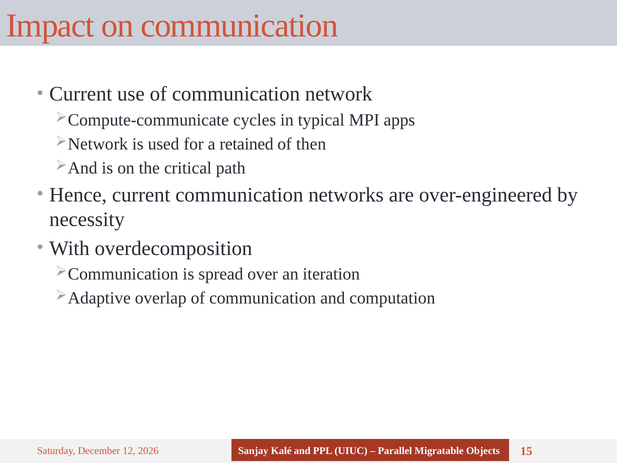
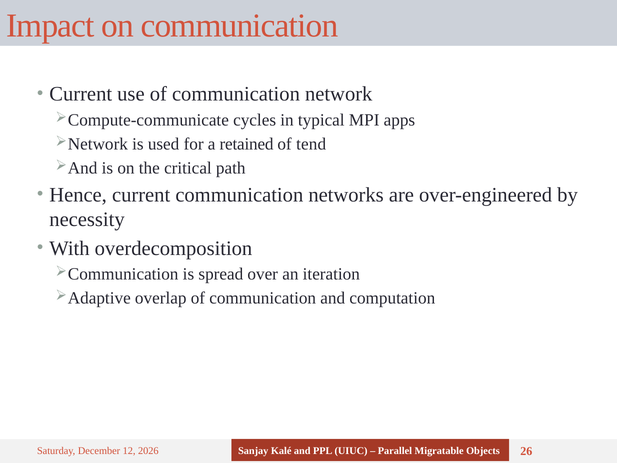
then: then -> tend
15: 15 -> 26
